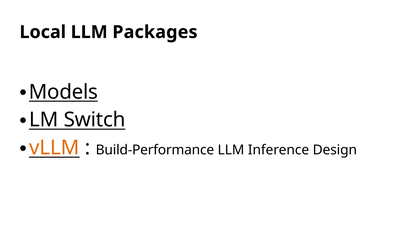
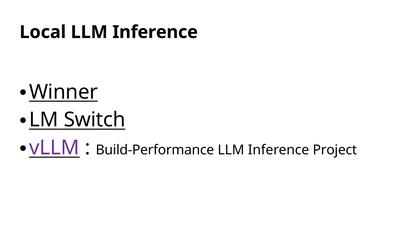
Local LLM Packages: Packages -> Inference
Models: Models -> Winner
vLLM colour: orange -> purple
Design: Design -> Project
